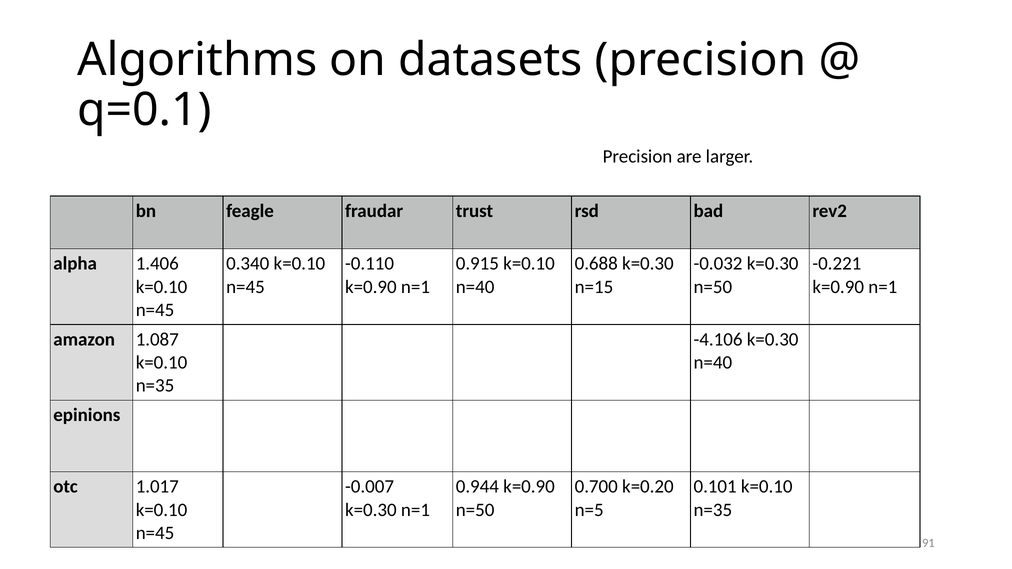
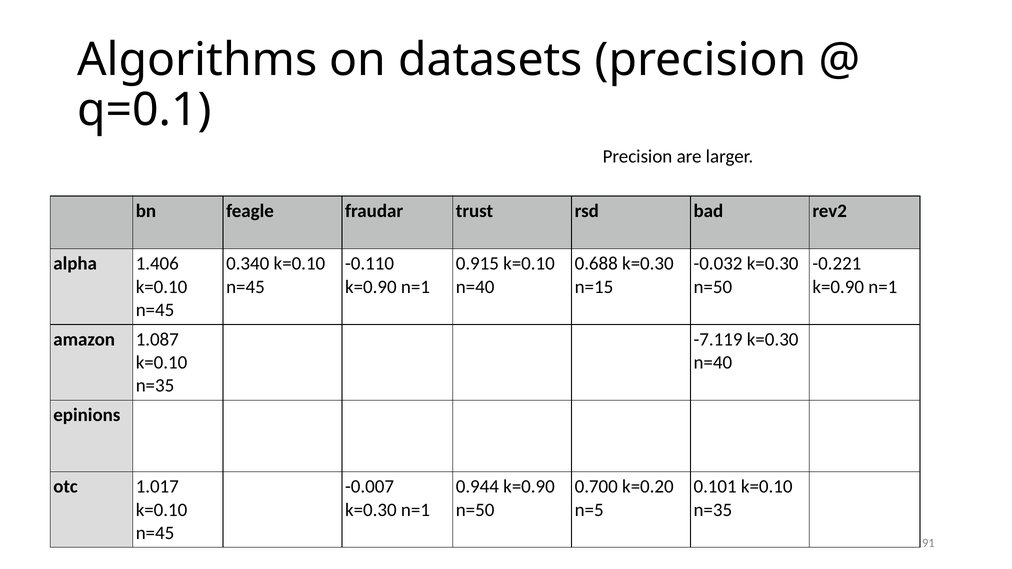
-4.106: -4.106 -> -7.119
